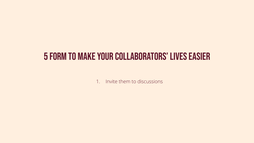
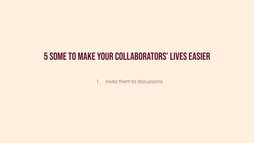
Form: Form -> Some
